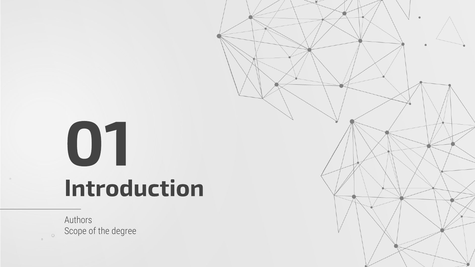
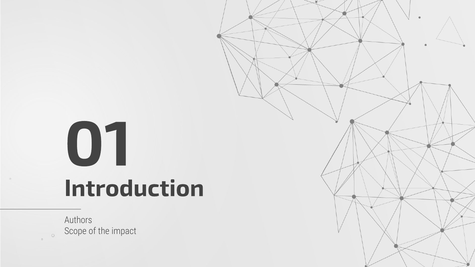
degree: degree -> impact
